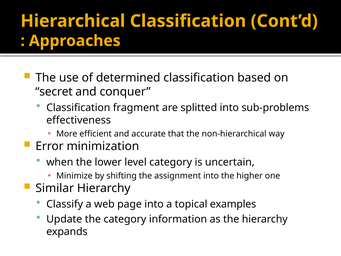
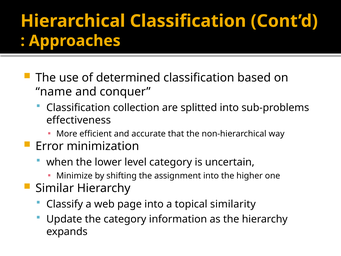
secret: secret -> name
fragment: fragment -> collection
examples: examples -> similarity
